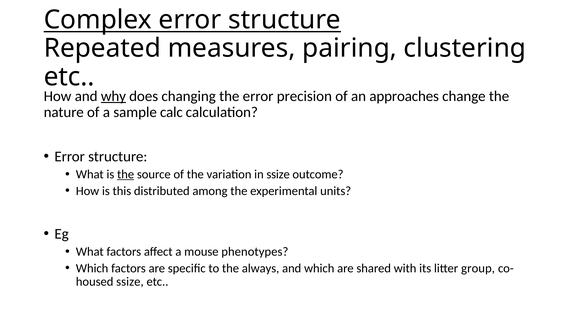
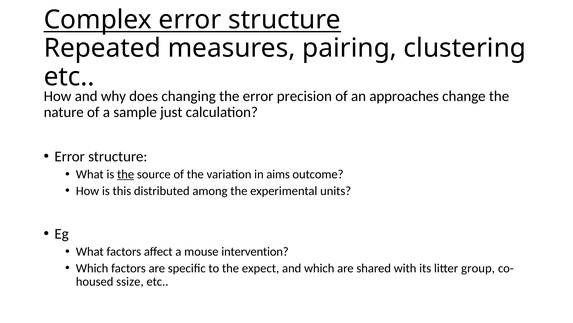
why underline: present -> none
calc: calc -> just
in ssize: ssize -> aims
phenotypes: phenotypes -> intervention
always: always -> expect
